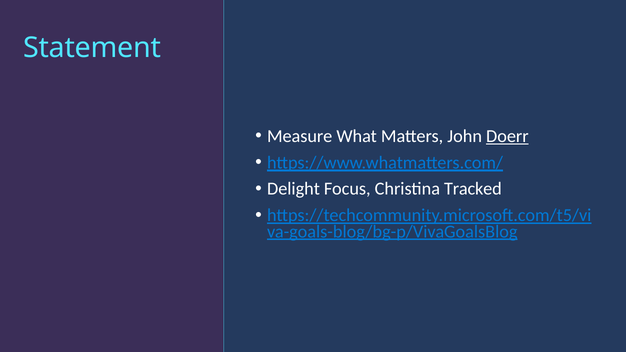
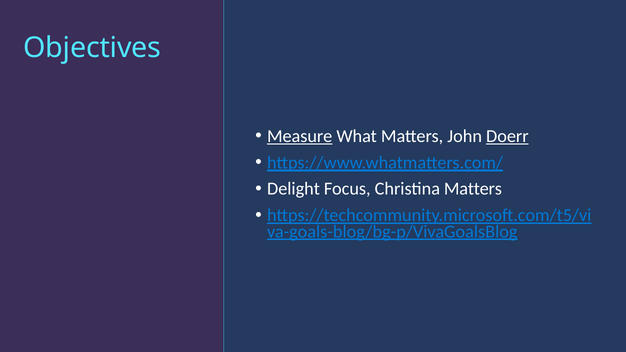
Statement: Statement -> Objectives
Measure underline: none -> present
Christina Tracked: Tracked -> Matters
